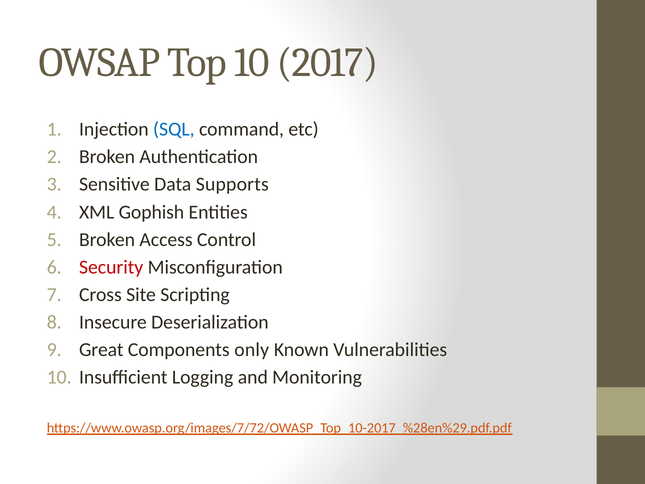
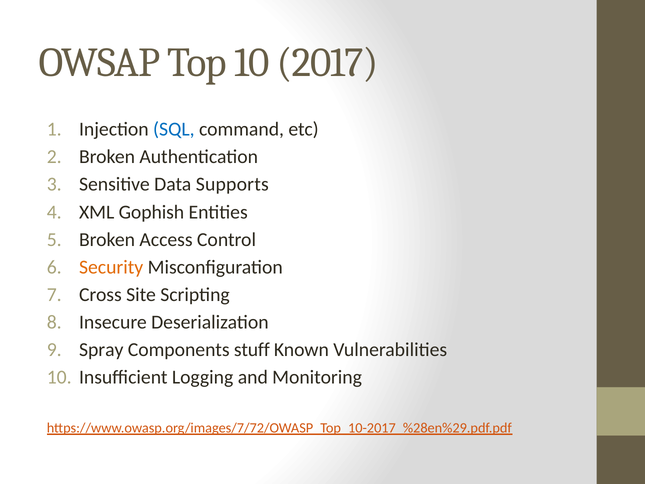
Security colour: red -> orange
Great: Great -> Spray
only: only -> stuff
